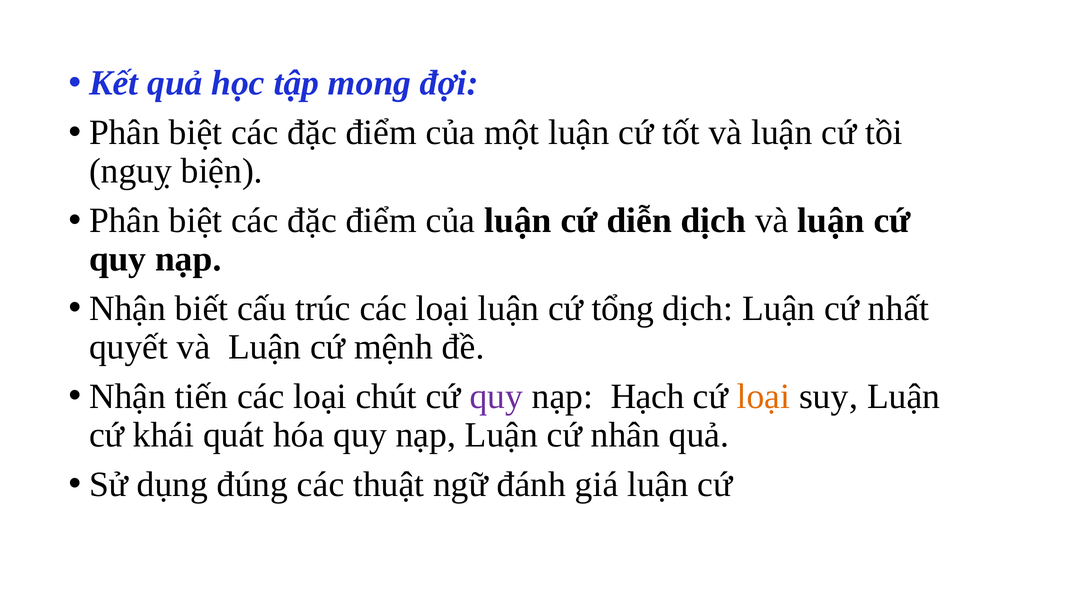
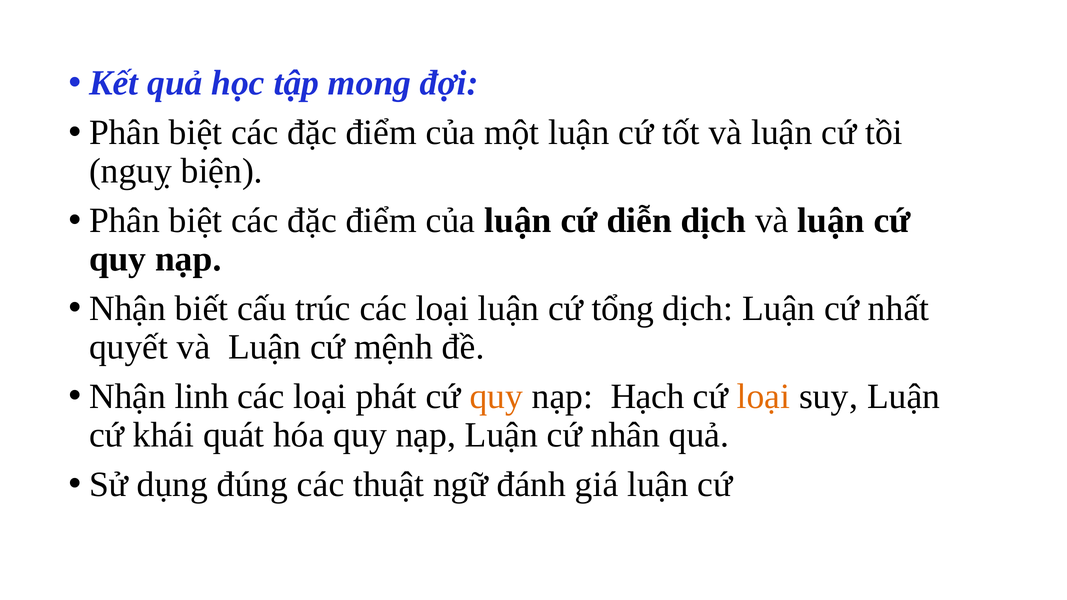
tiến: tiến -> linh
chút: chút -> phát
quy at (496, 397) colour: purple -> orange
